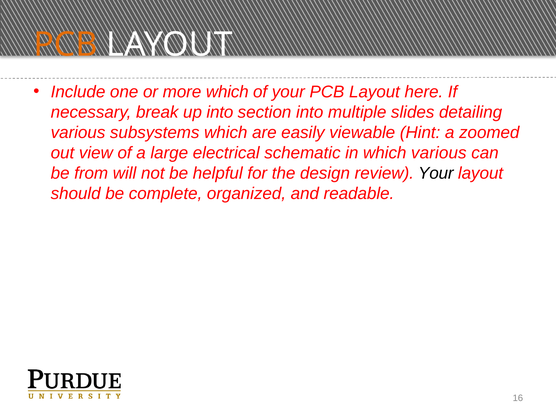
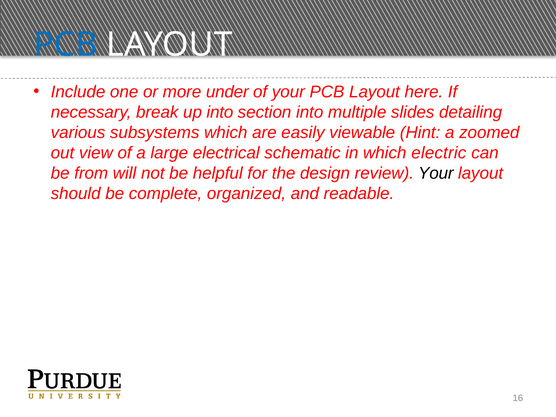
PCB at (65, 45) colour: orange -> blue
more which: which -> under
which various: various -> electric
